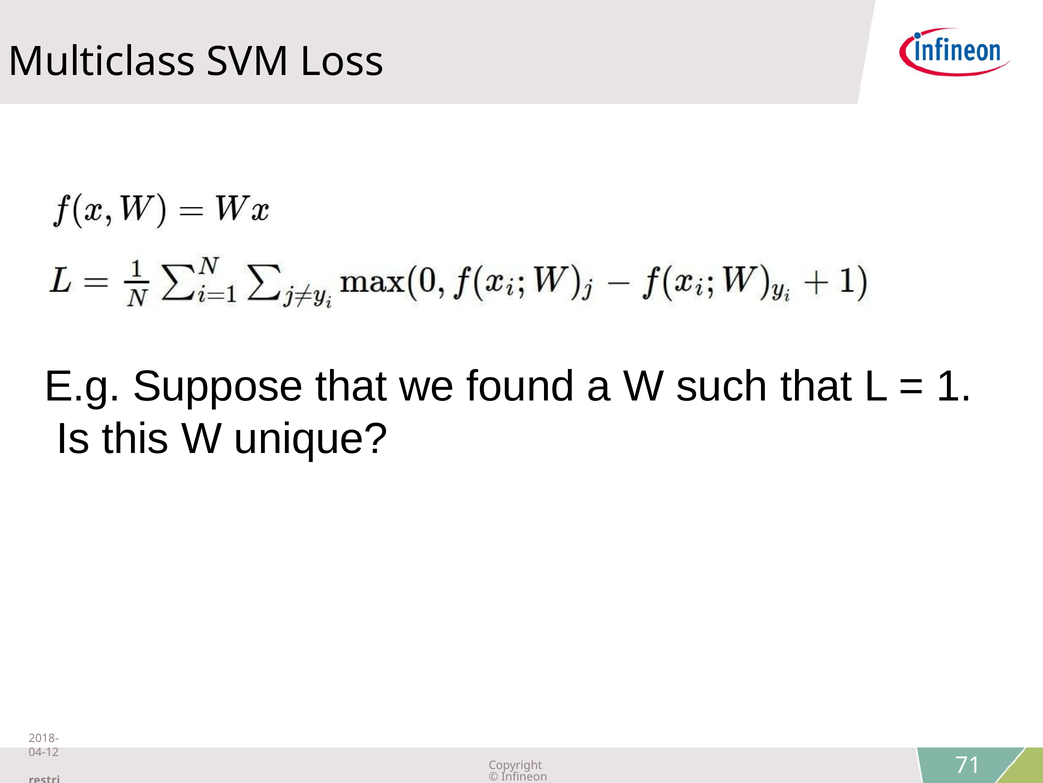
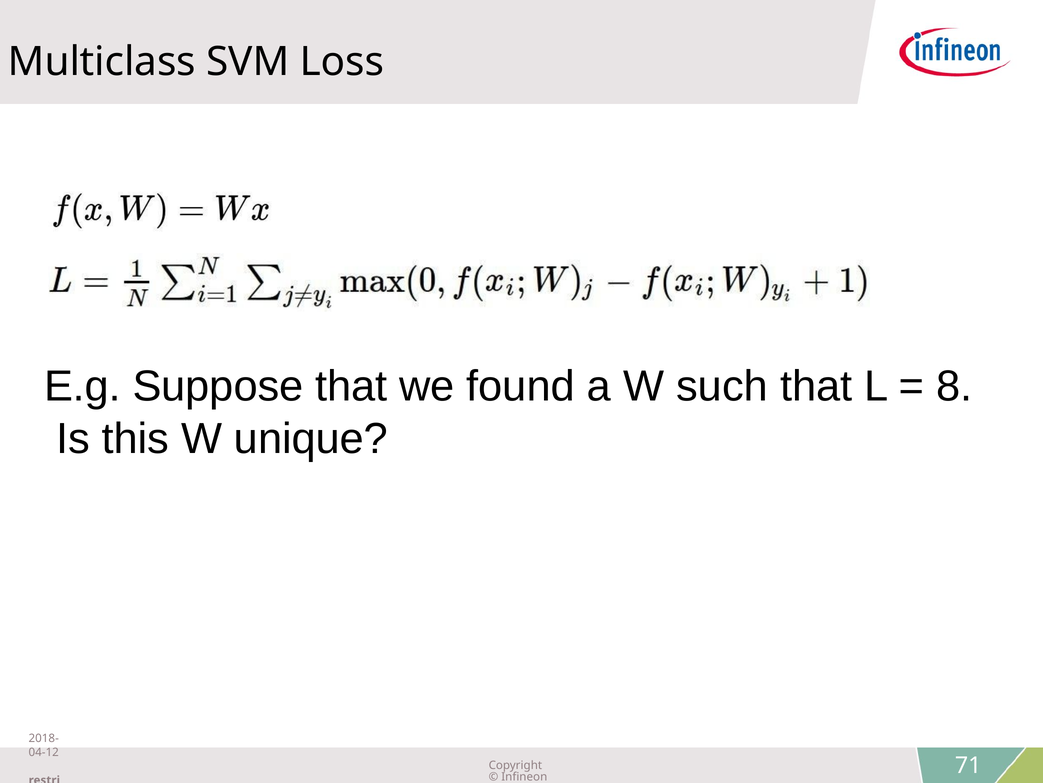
1: 1 -> 8
